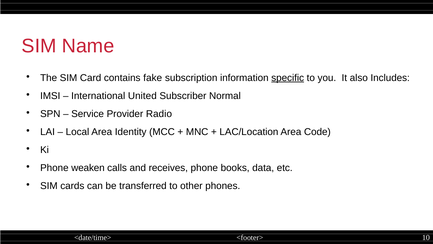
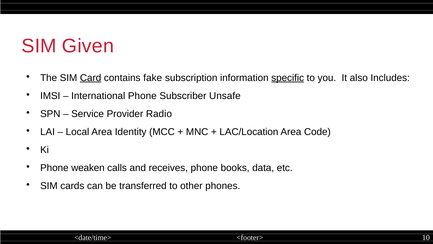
Name: Name -> Given
Card underline: none -> present
International United: United -> Phone
Normal: Normal -> Unsafe
